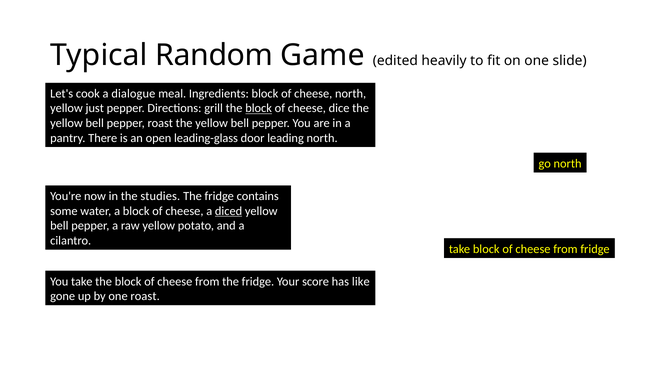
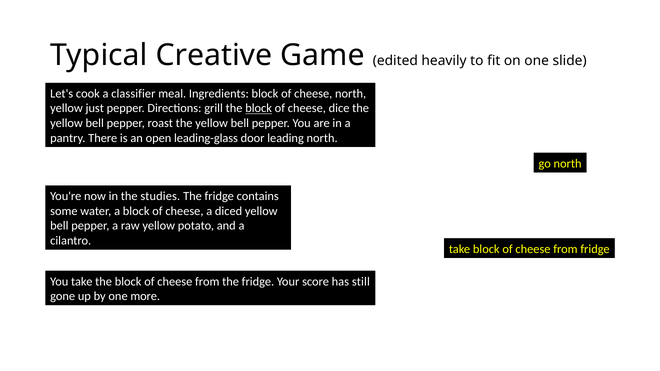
Random: Random -> Creative
dialogue: dialogue -> classifier
diced underline: present -> none
like: like -> still
one roast: roast -> more
